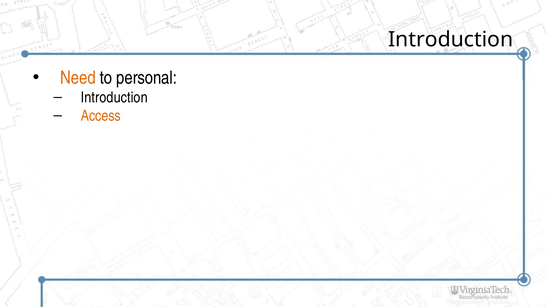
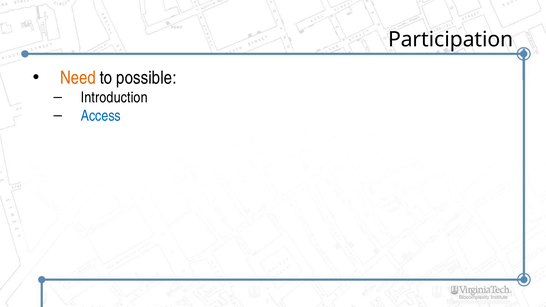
Introduction at (451, 39): Introduction -> Participation
personal: personal -> possible
Access colour: orange -> blue
